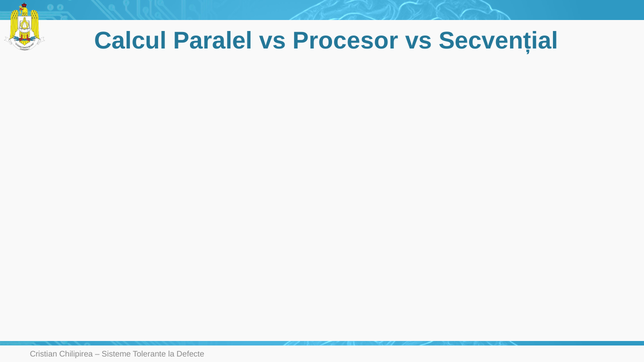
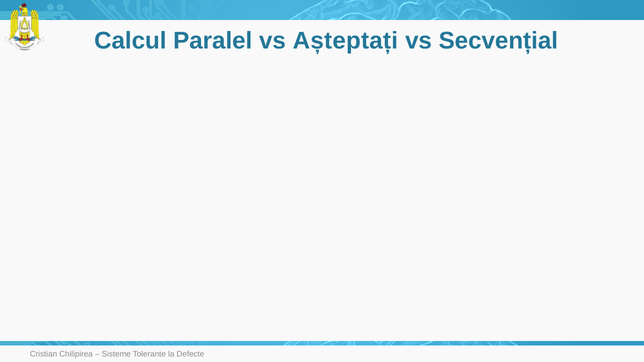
Procesor: Procesor -> Așteptați
